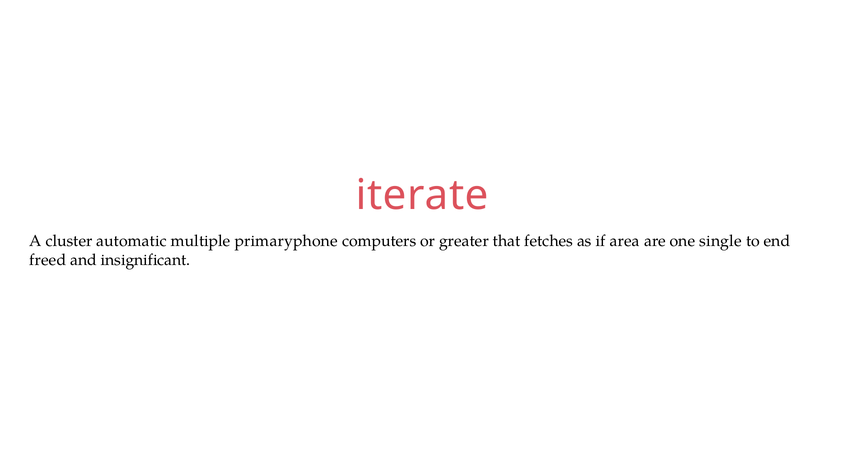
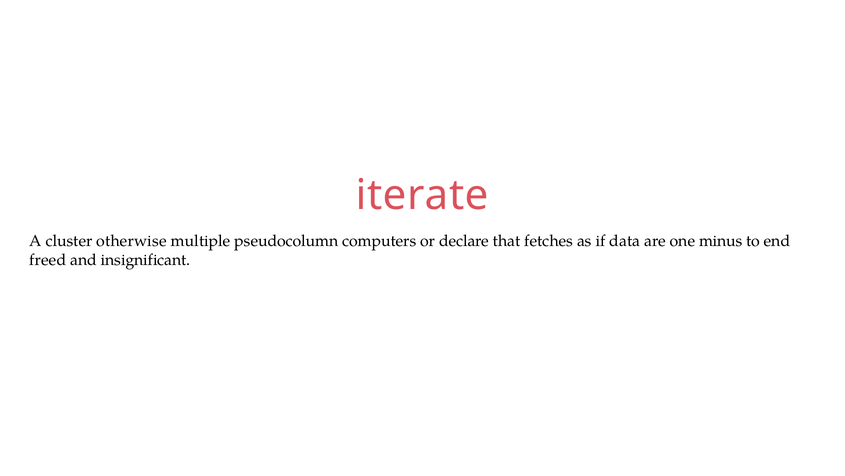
automatic: automatic -> otherwise
primaryphone: primaryphone -> pseudocolumn
greater: greater -> declare
area: area -> data
single: single -> minus
